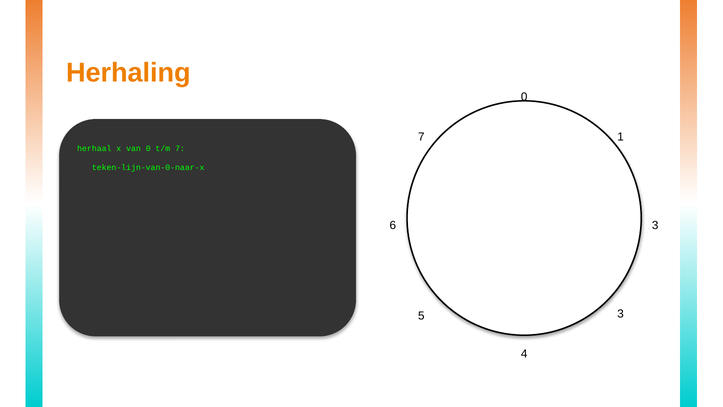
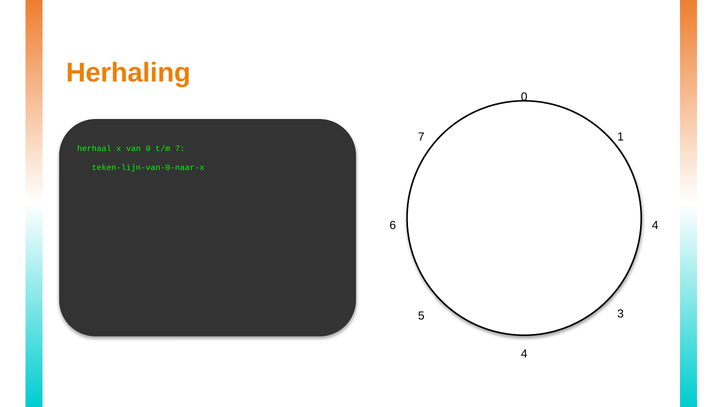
6 3: 3 -> 4
